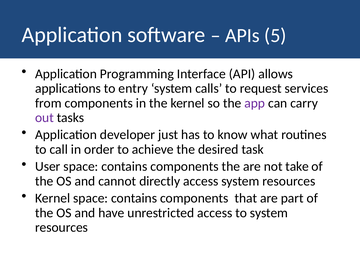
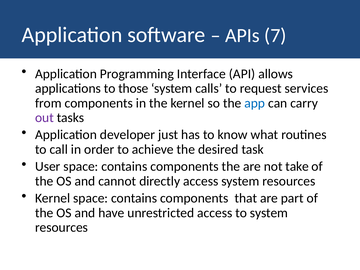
5: 5 -> 7
entry: entry -> those
app colour: purple -> blue
